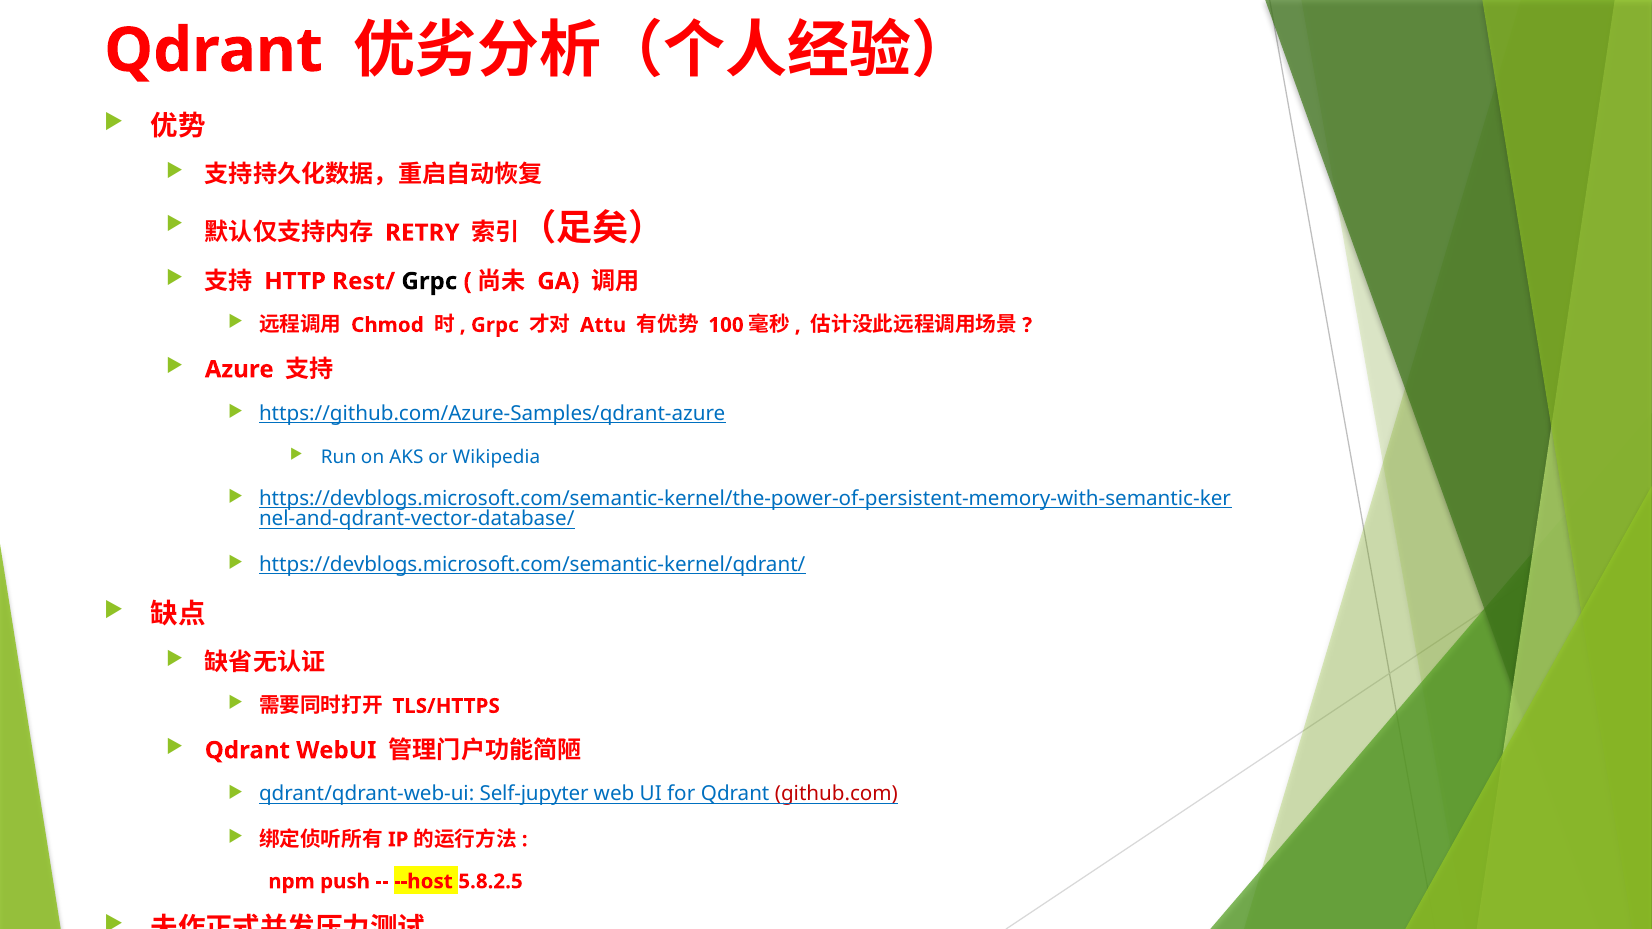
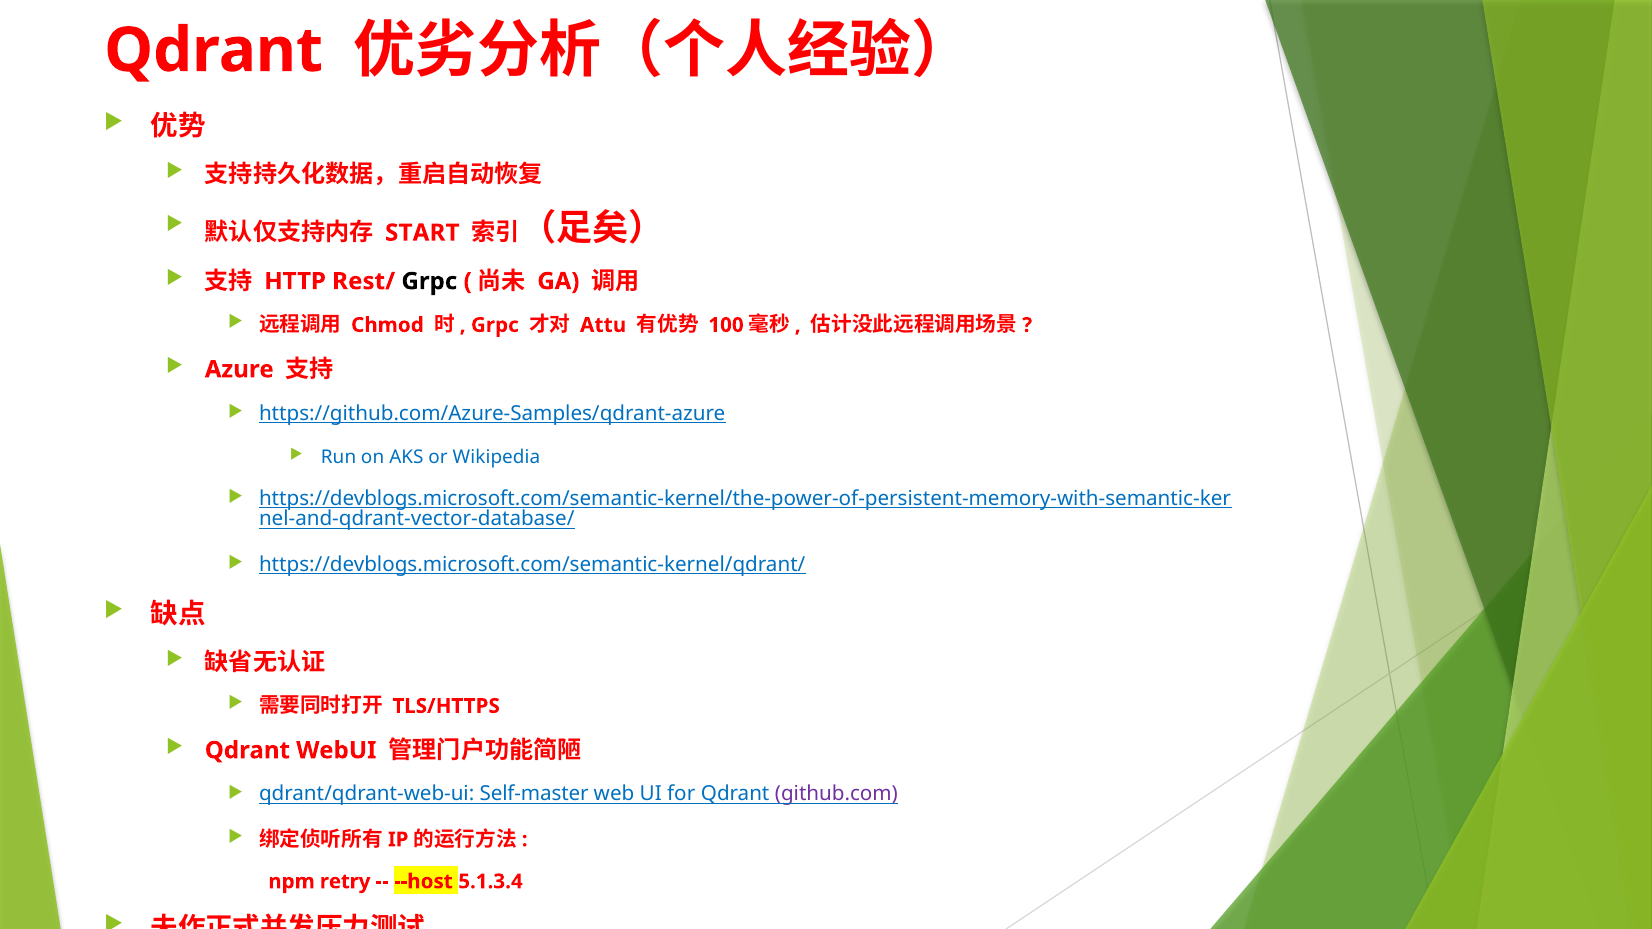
RETRY: RETRY -> START
Self-jupyter: Self-jupyter -> Self-master
github.com colour: red -> purple
push: push -> retry
5.8.2.5: 5.8.2.5 -> 5.1.3.4
